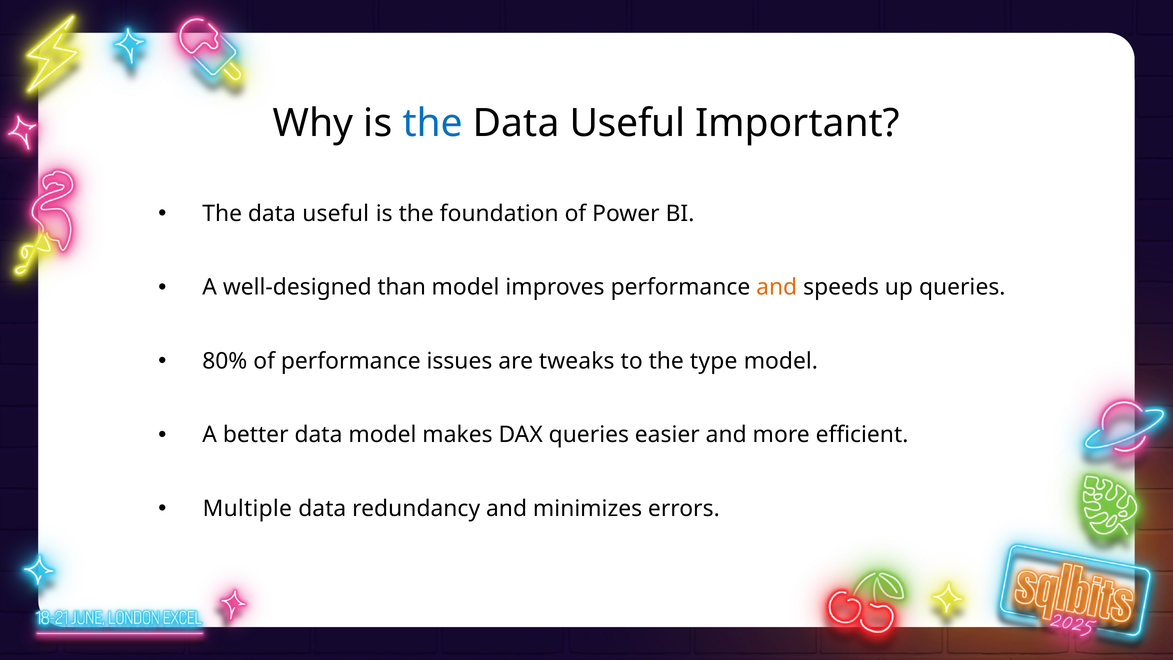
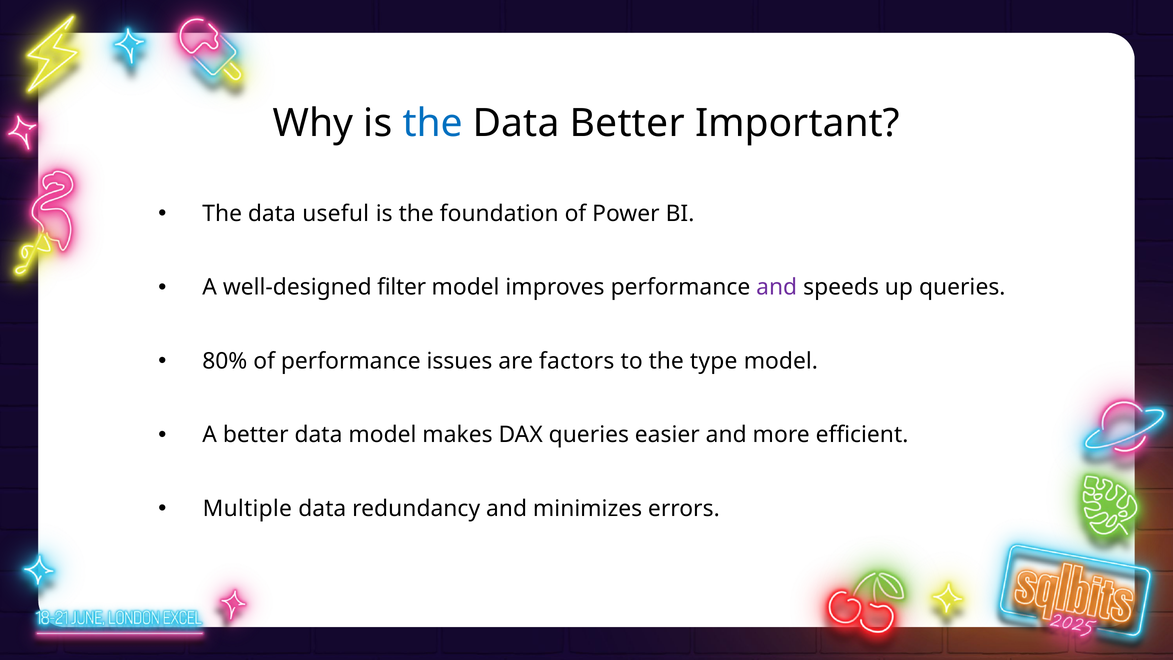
Useful at (627, 123): Useful -> Better
than: than -> filter
and at (777, 287) colour: orange -> purple
tweaks: tweaks -> factors
